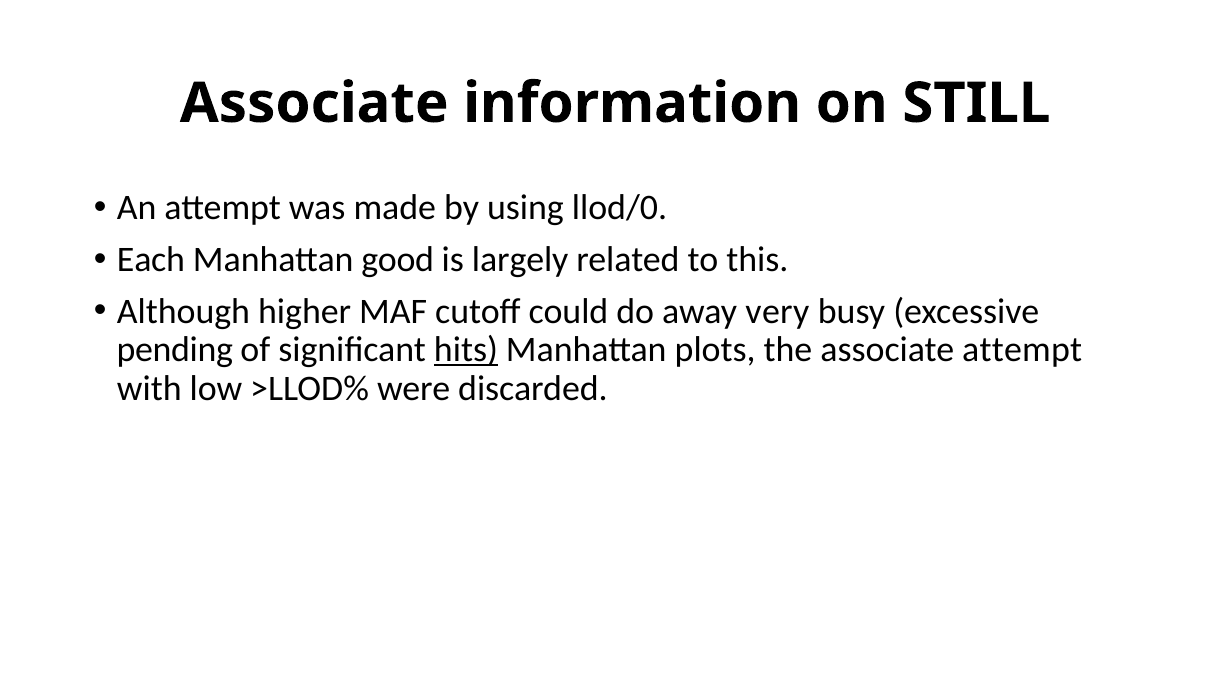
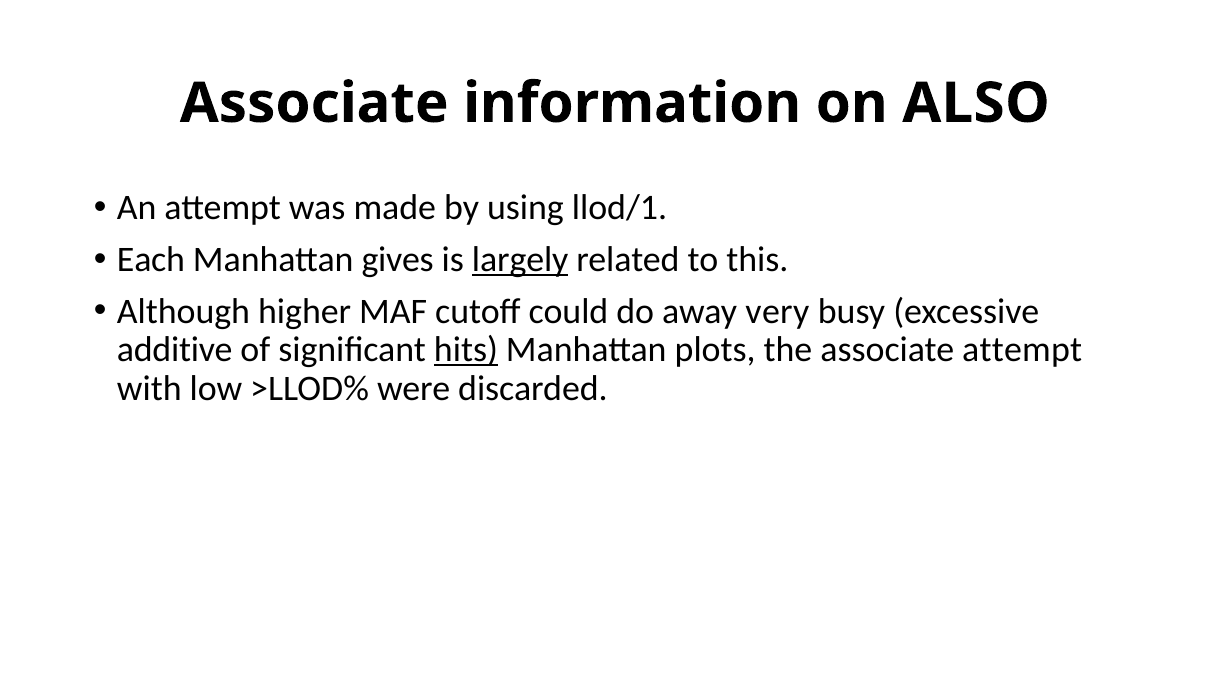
STILL: STILL -> ALSO
llod/0: llod/0 -> llod/1
good: good -> gives
largely underline: none -> present
pending: pending -> additive
